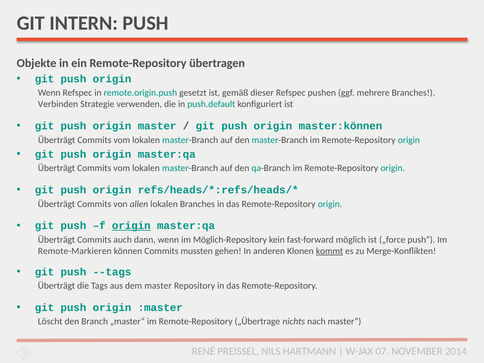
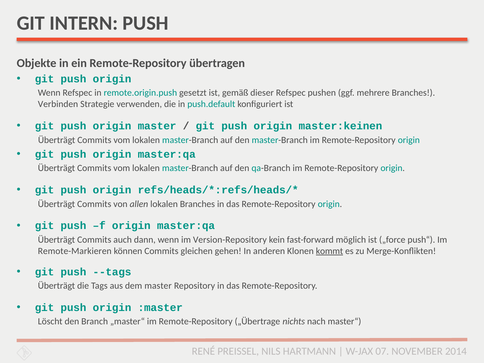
master:können: master:können -> master:keinen
origin at (131, 226) underline: present -> none
Möglich-Repository: Möglich-Repository -> Version-Repository
mussten: mussten -> gleichen
